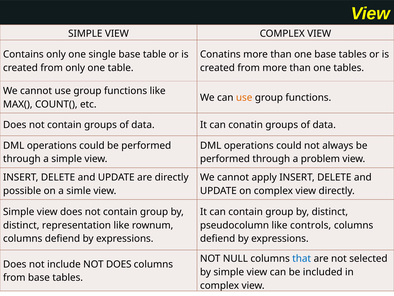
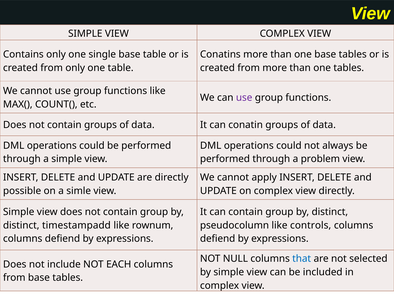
use at (244, 97) colour: orange -> purple
representation: representation -> timestampadd
NOT DOES: DOES -> EACH
